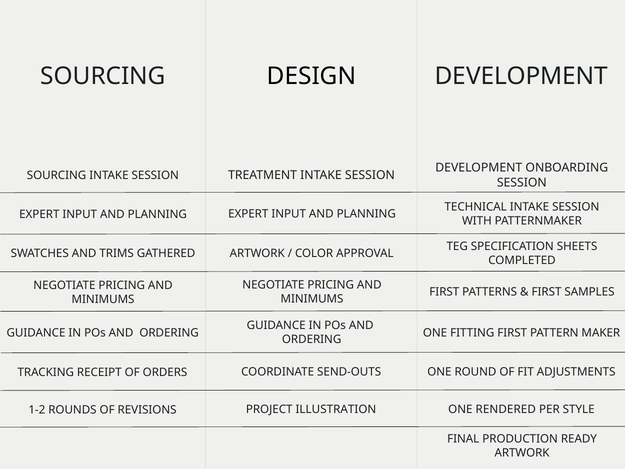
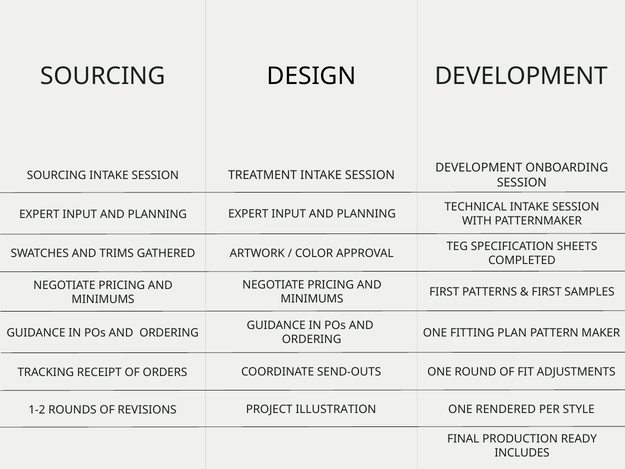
FITTING FIRST: FIRST -> PLAN
ARTWORK at (522, 453): ARTWORK -> INCLUDES
